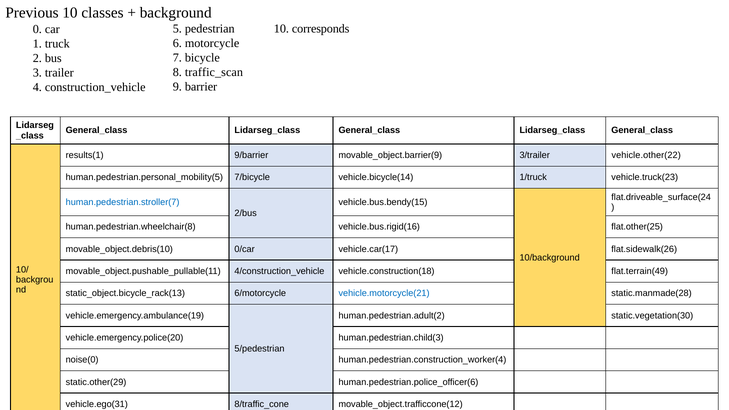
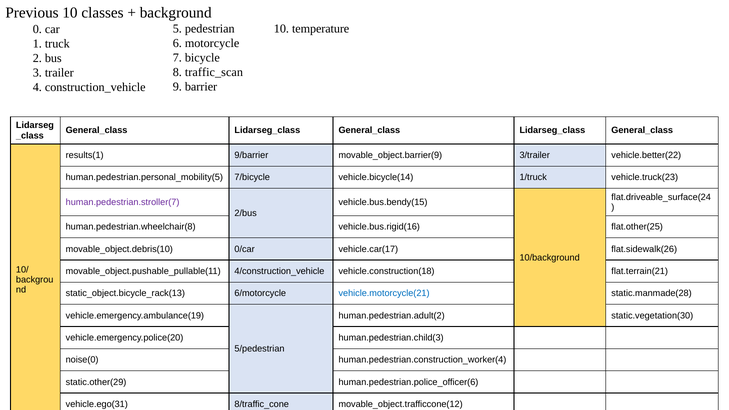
corresponds: corresponds -> temperature
vehicle.other(22: vehicle.other(22 -> vehicle.better(22
human.pedestrian.stroller(7 colour: blue -> purple
flat.terrain(49: flat.terrain(49 -> flat.terrain(21
